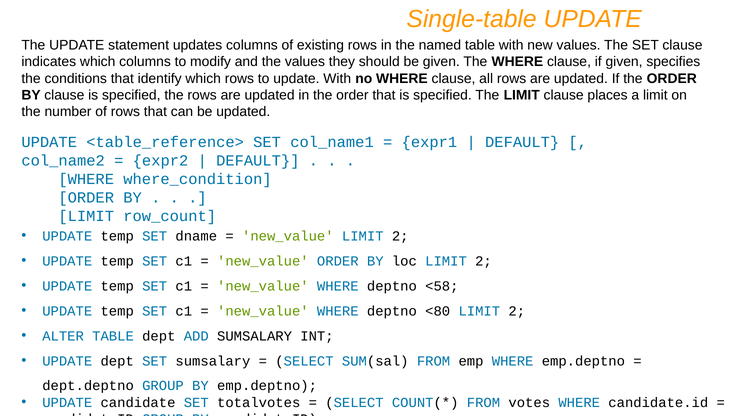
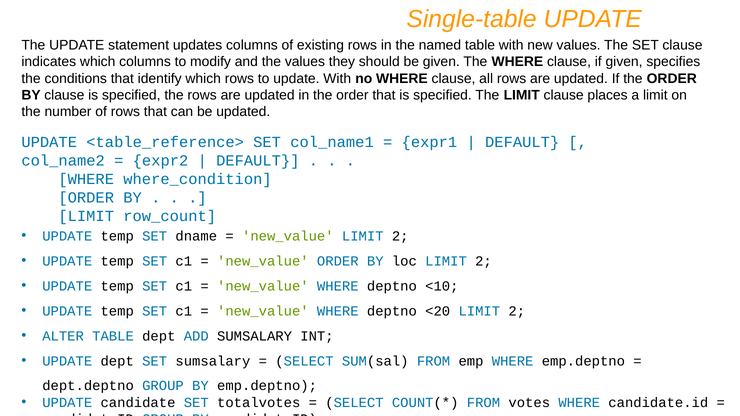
<58: <58 -> <10
<80: <80 -> <20
